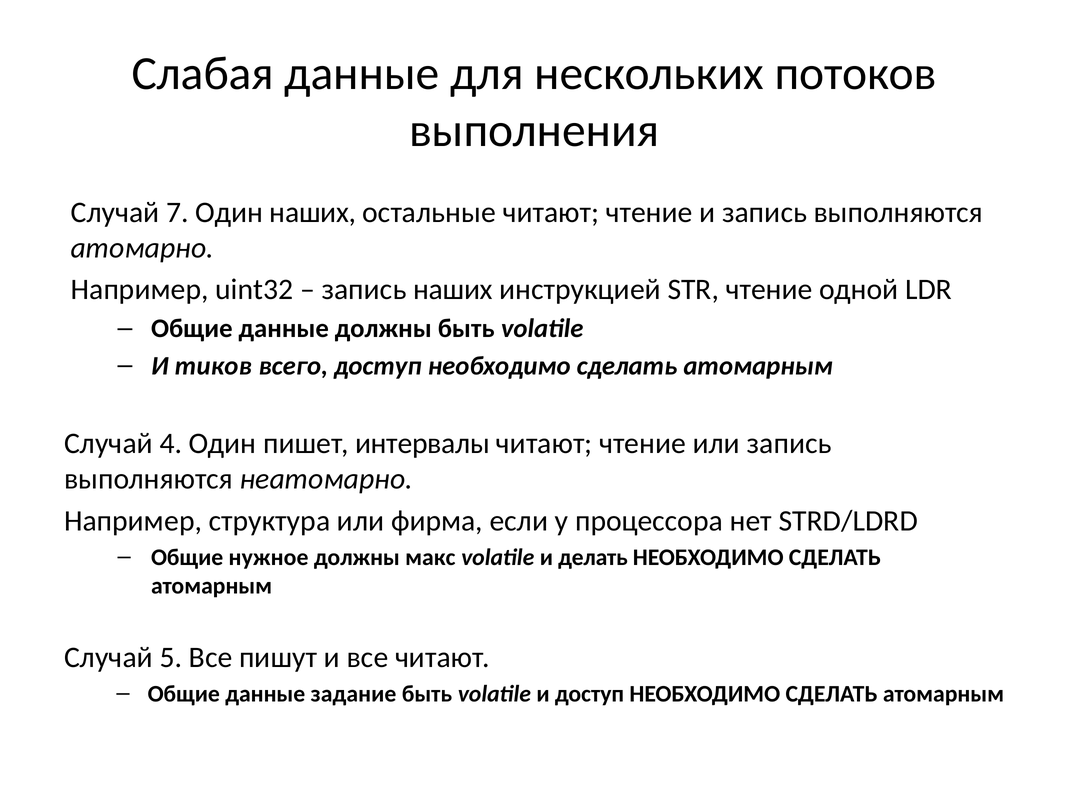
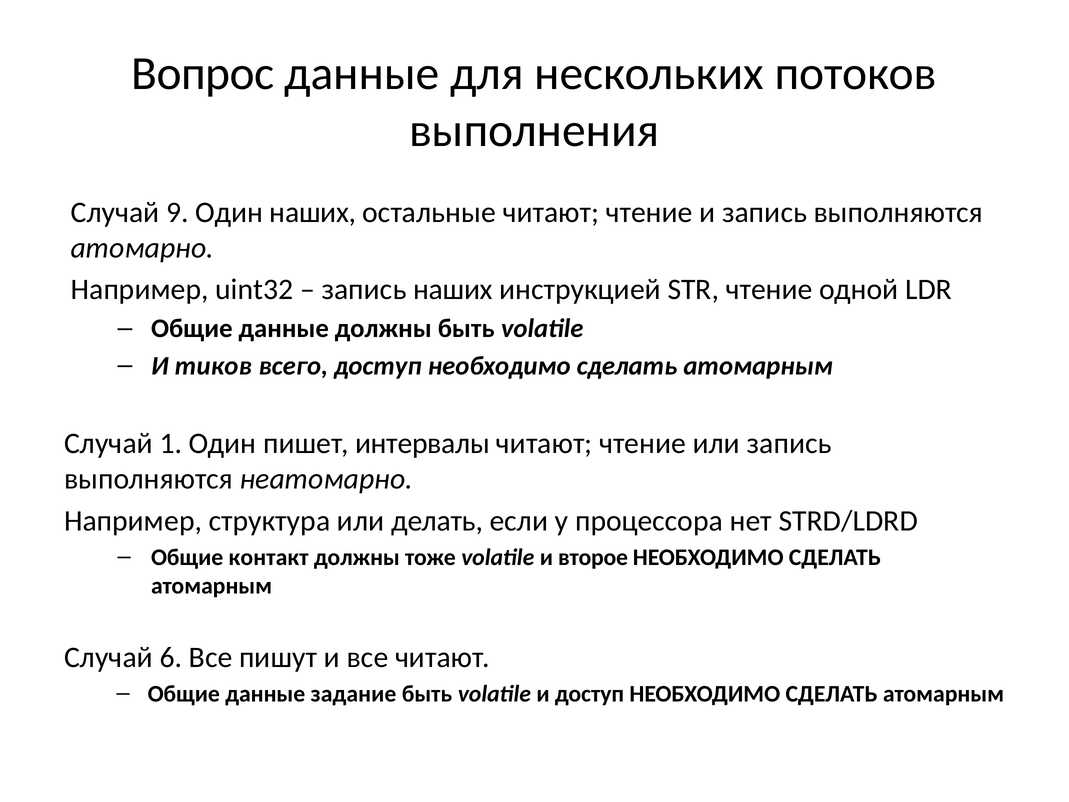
Слабая: Слабая -> Вопрос
7: 7 -> 9
4: 4 -> 1
фирма: фирма -> делать
нужное: нужное -> контакт
макс: макс -> тоже
делать: делать -> второе
5: 5 -> 6
